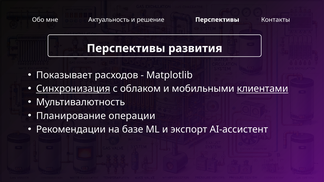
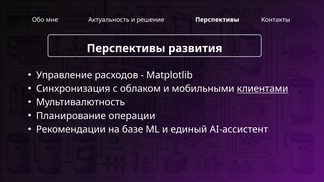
Показывает: Показывает -> Управление
Синхронизация underline: present -> none
экспорт: экспорт -> единый
